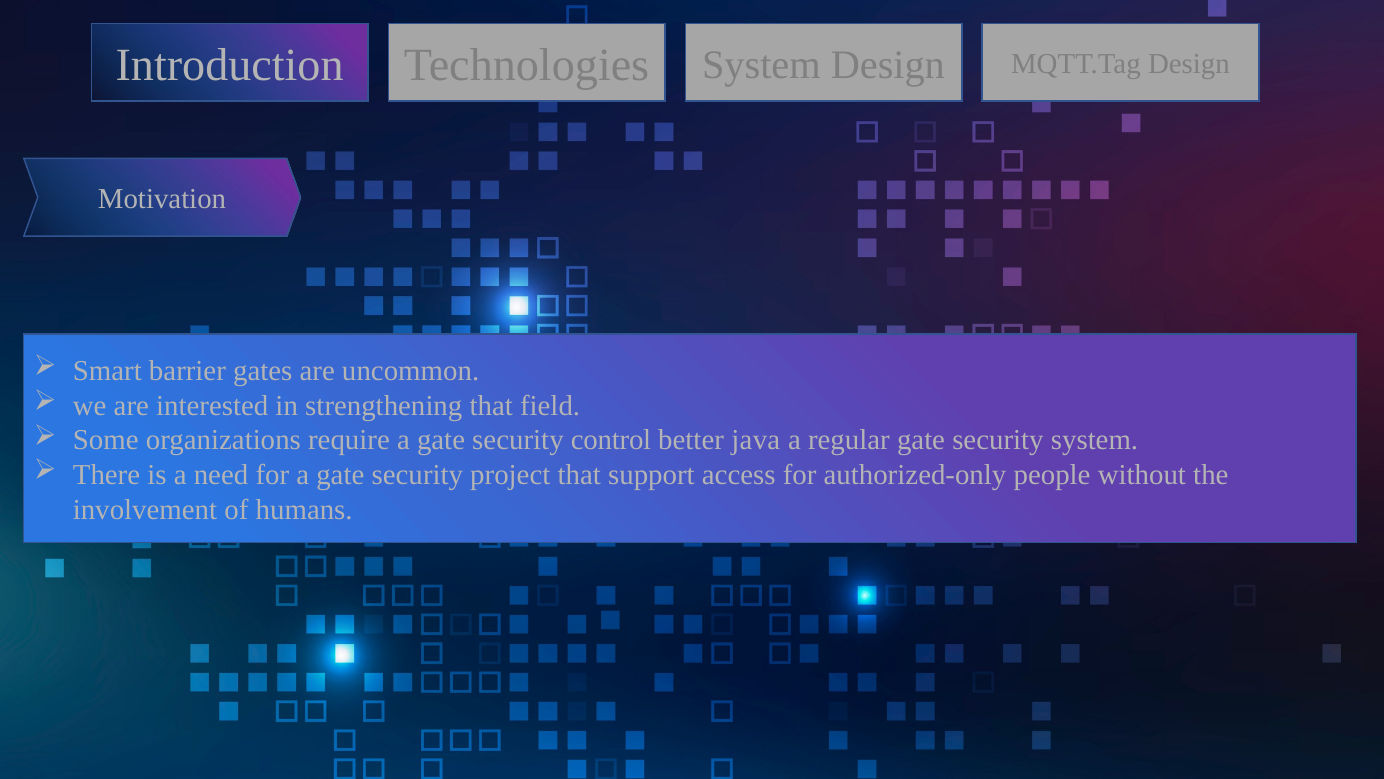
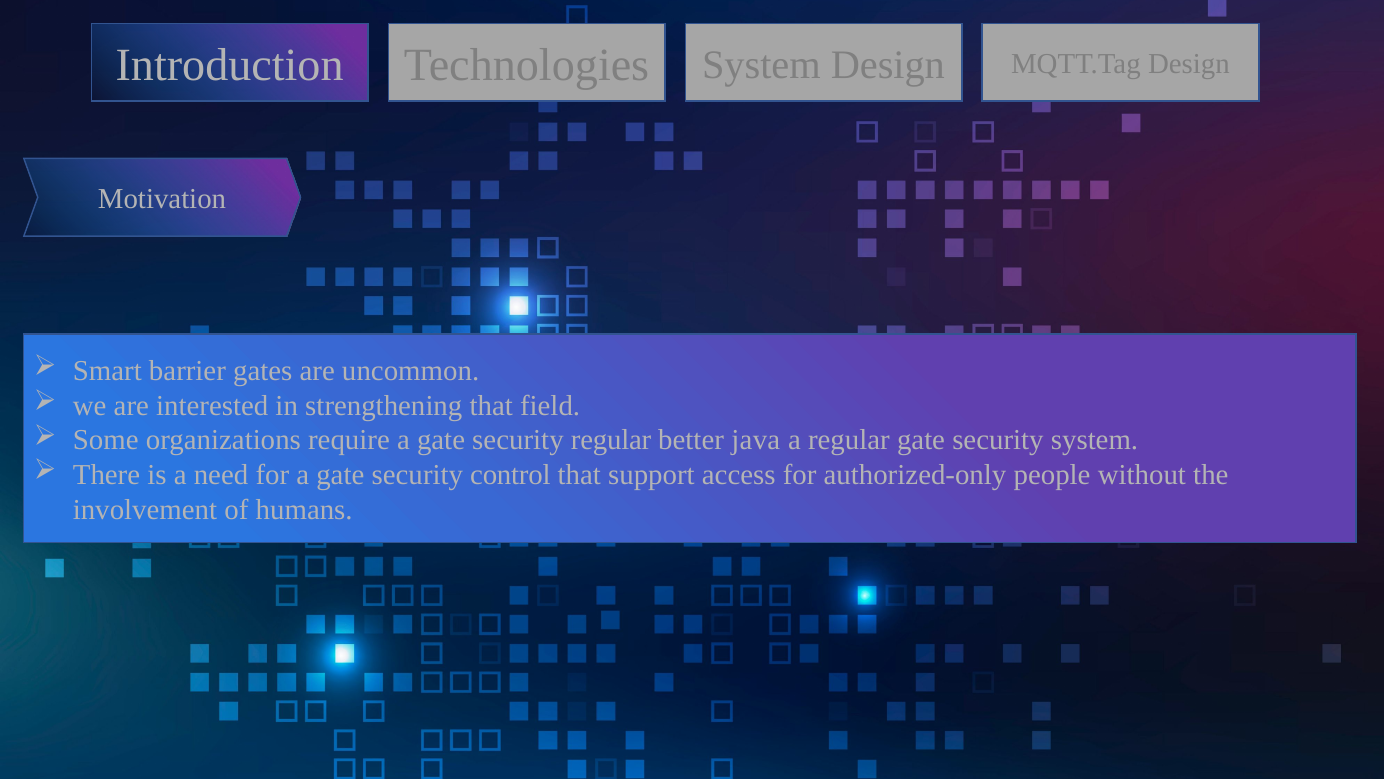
security control: control -> regular
project: project -> control
